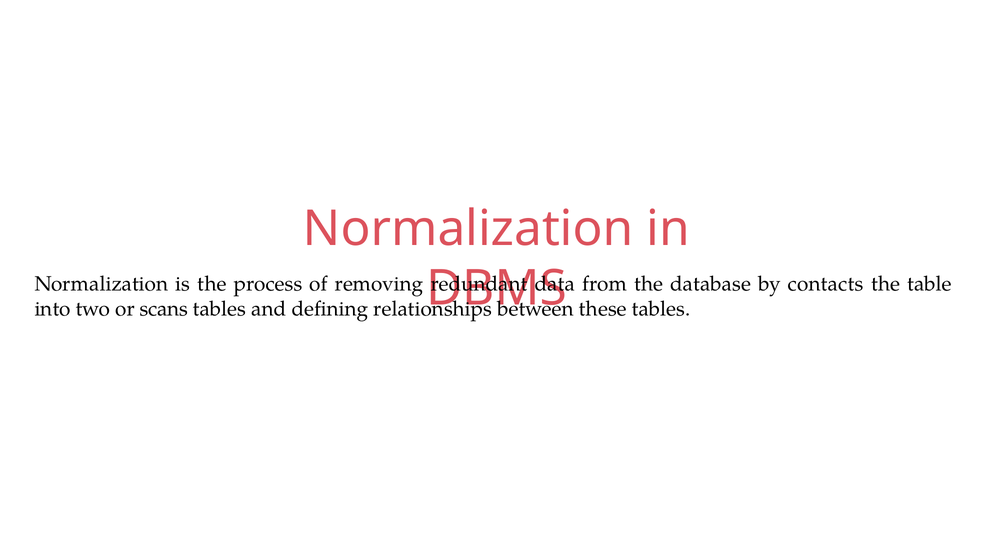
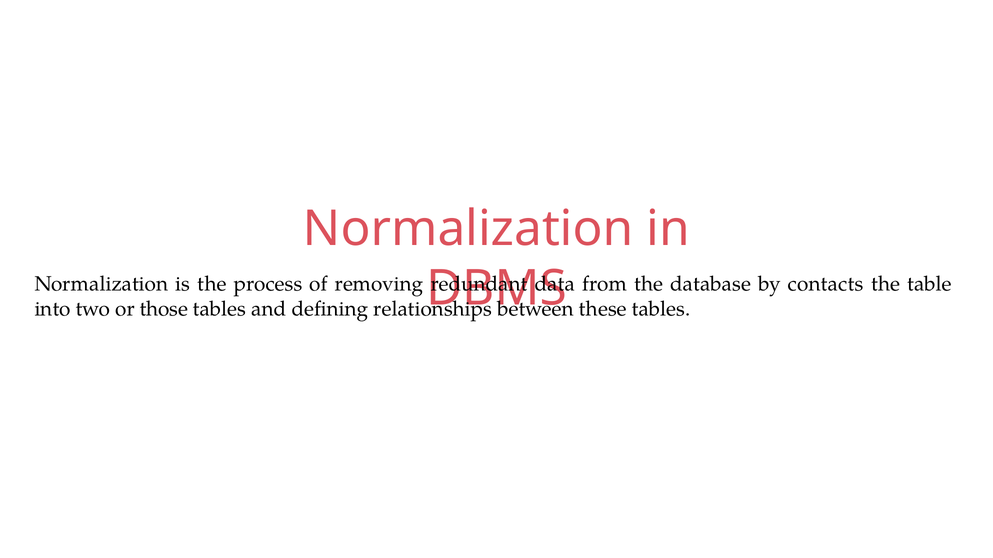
scans: scans -> those
